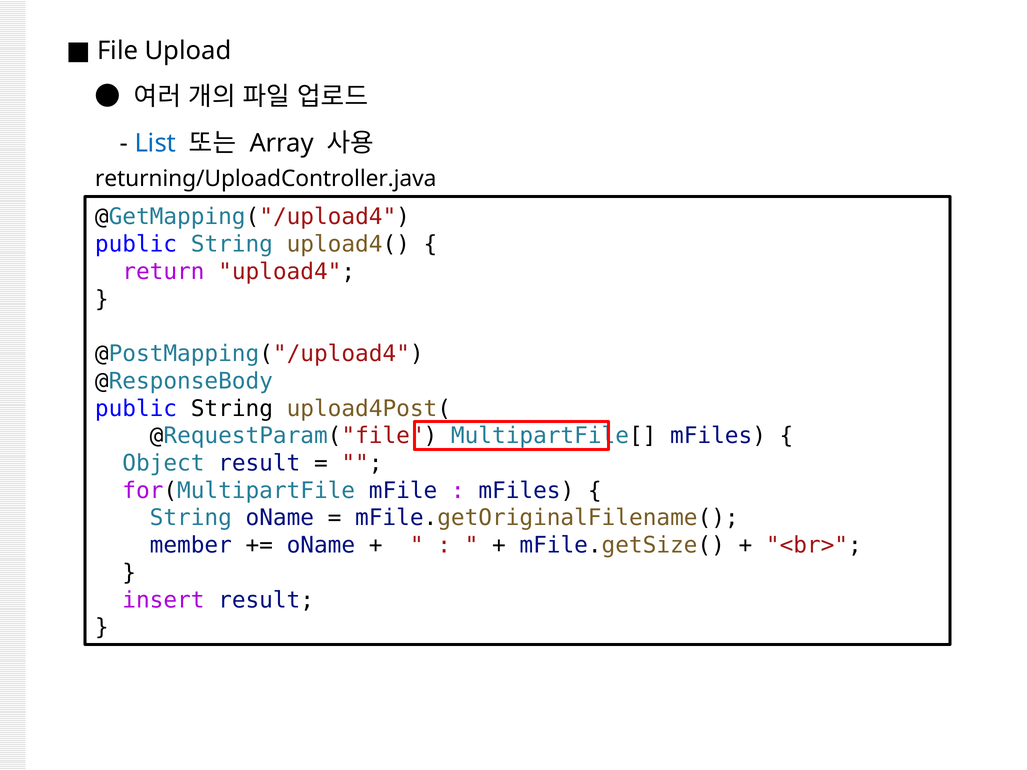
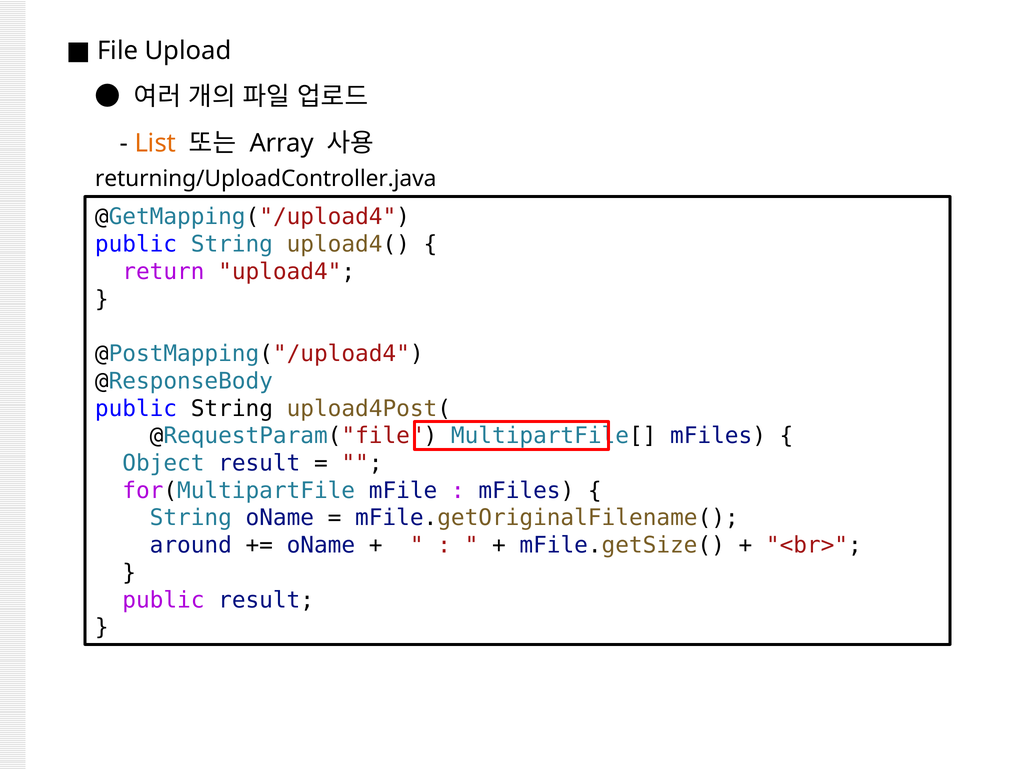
List colour: blue -> orange
member: member -> around
insert at (163, 600): insert -> public
